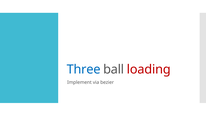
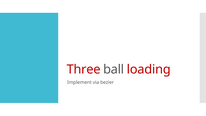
Three colour: blue -> red
